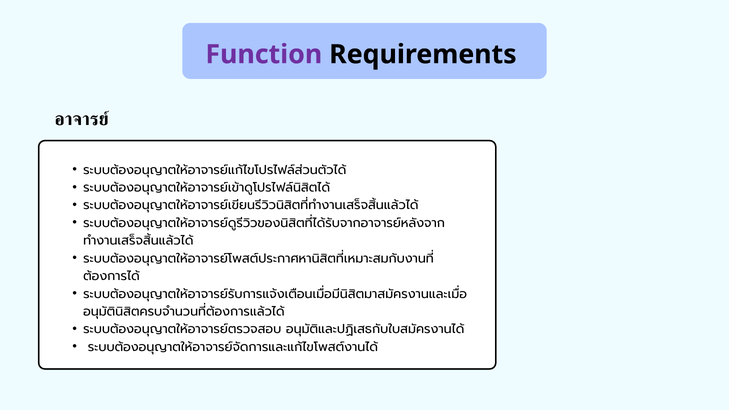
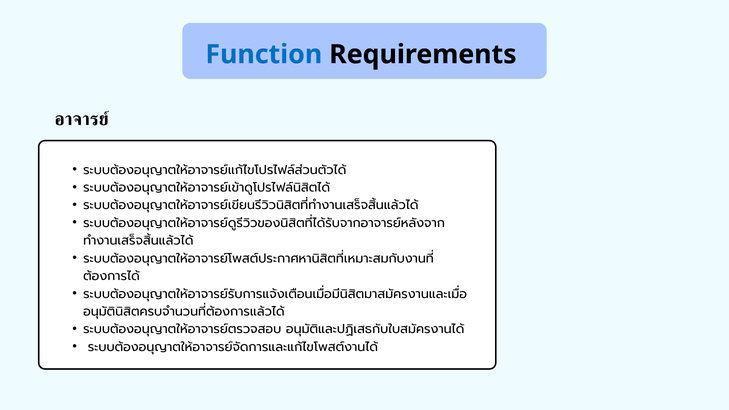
Function colour: purple -> blue
